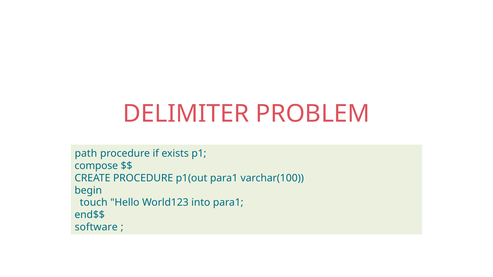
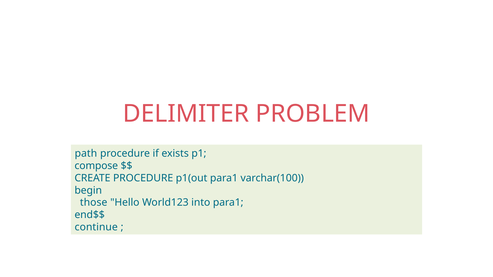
touch: touch -> those
software: software -> continue
